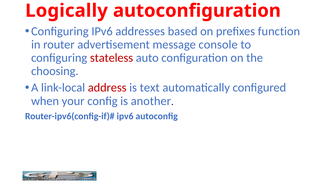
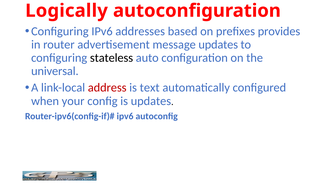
function: function -> provides
message console: console -> updates
stateless colour: red -> black
choosing: choosing -> universal
is another: another -> updates
